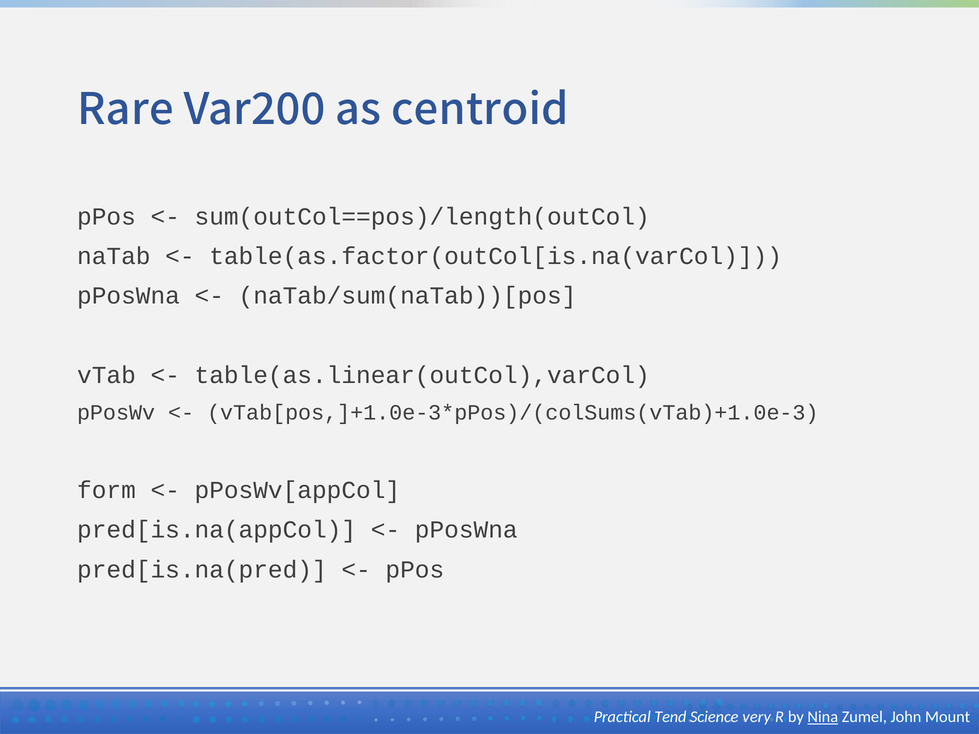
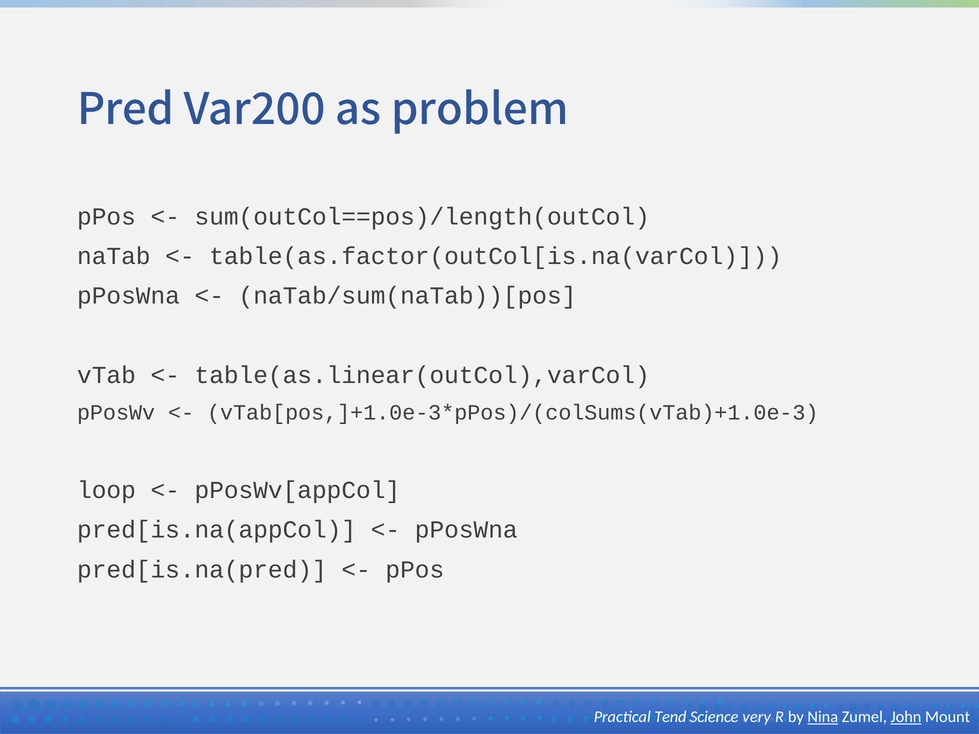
Rare: Rare -> Pred
centroid: centroid -> problem
form: form -> loop
John underline: none -> present
